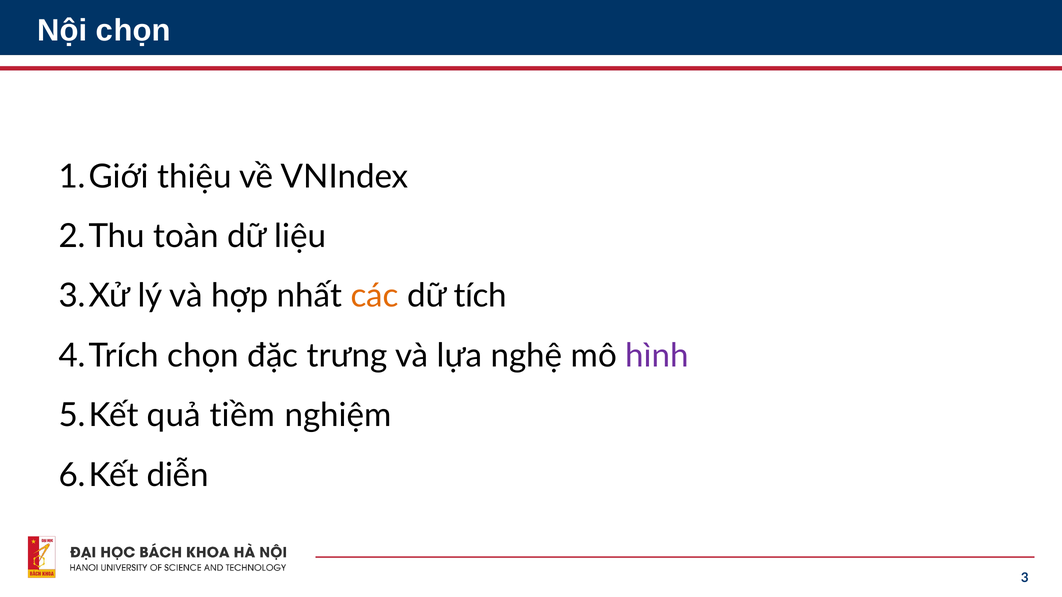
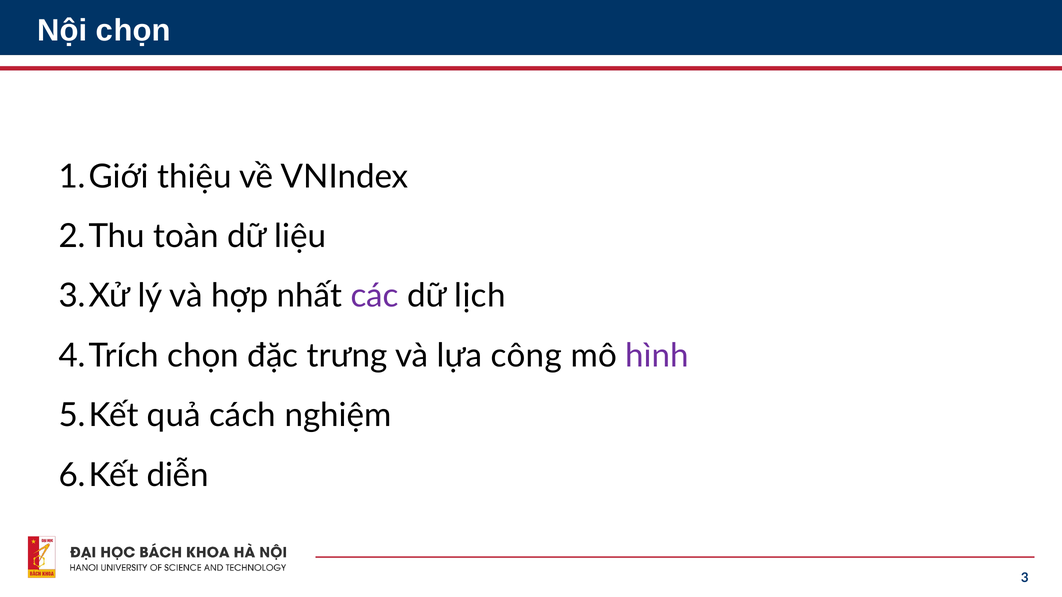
các colour: orange -> purple
tích: tích -> lịch
nghệ: nghệ -> công
tiềm: tiềm -> cách
